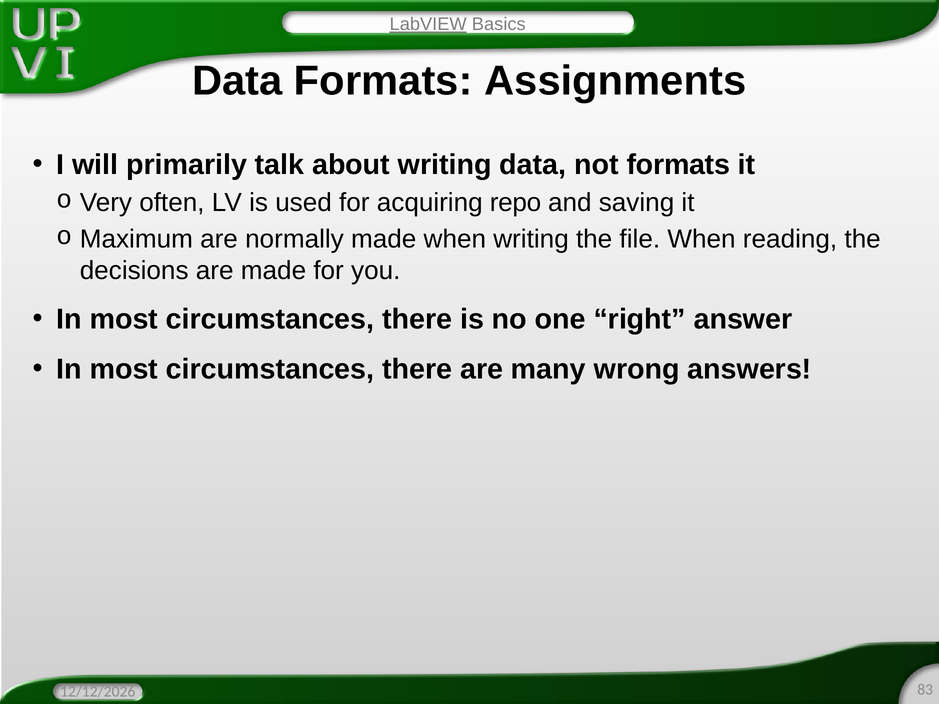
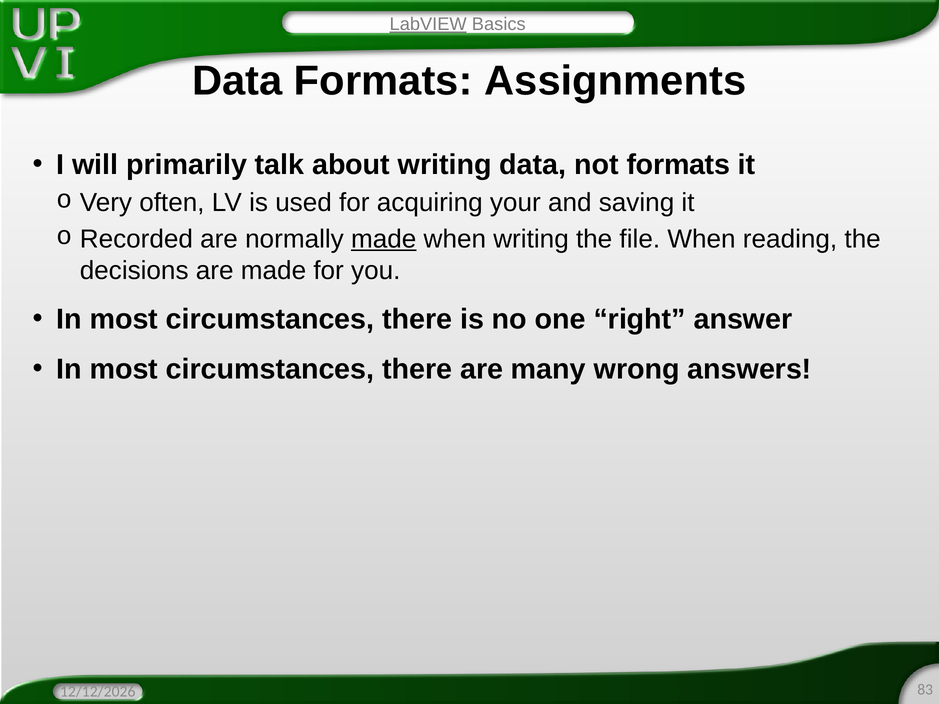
repo: repo -> your
Maximum: Maximum -> Recorded
made at (384, 239) underline: none -> present
